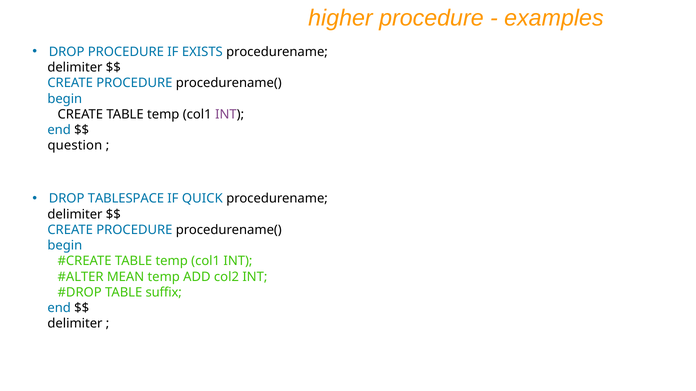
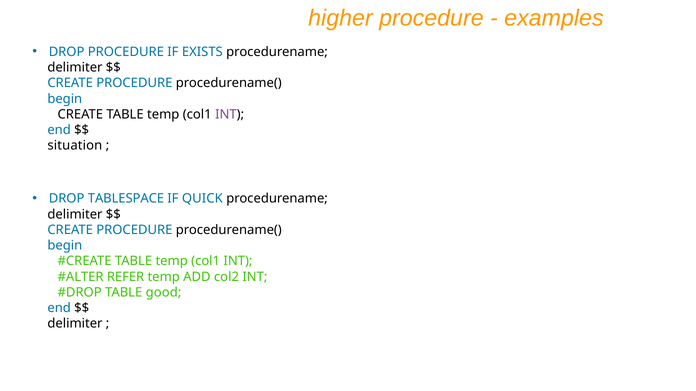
question: question -> situation
MEAN: MEAN -> REFER
suffix: suffix -> good
